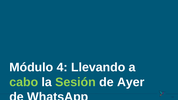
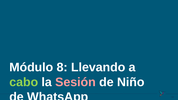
4: 4 -> 8
Sesión colour: light green -> pink
Ayer: Ayer -> Niño
